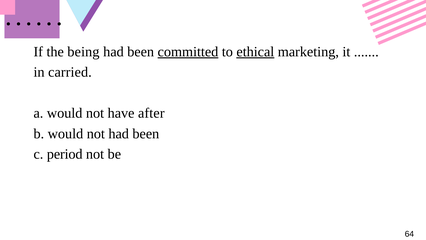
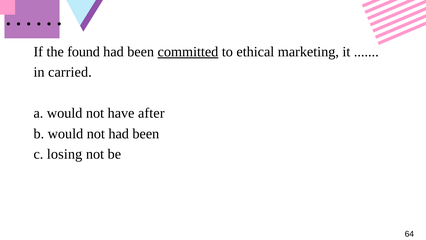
being: being -> found
ethical underline: present -> none
period: period -> losing
